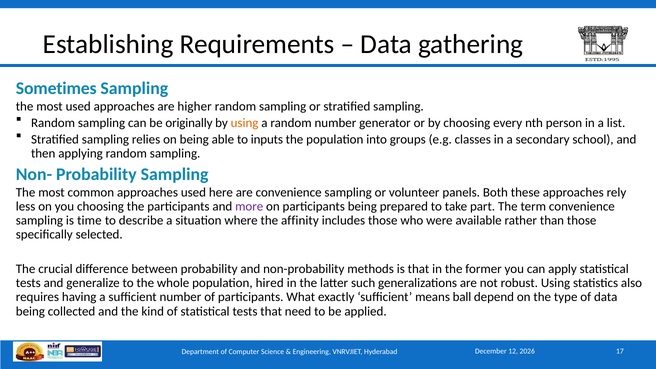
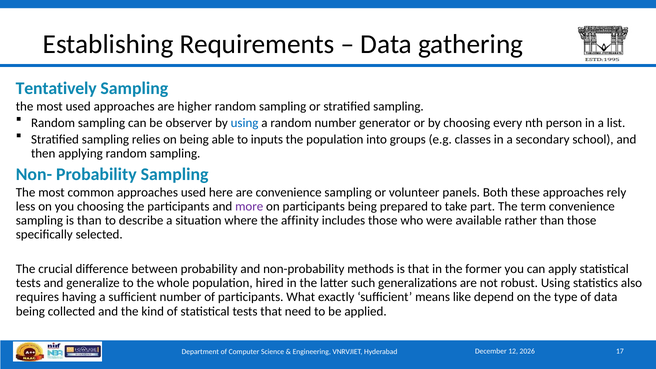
Sometimes: Sometimes -> Tentatively
originally: originally -> observer
using at (245, 123) colour: orange -> blue
is time: time -> than
ball: ball -> like
